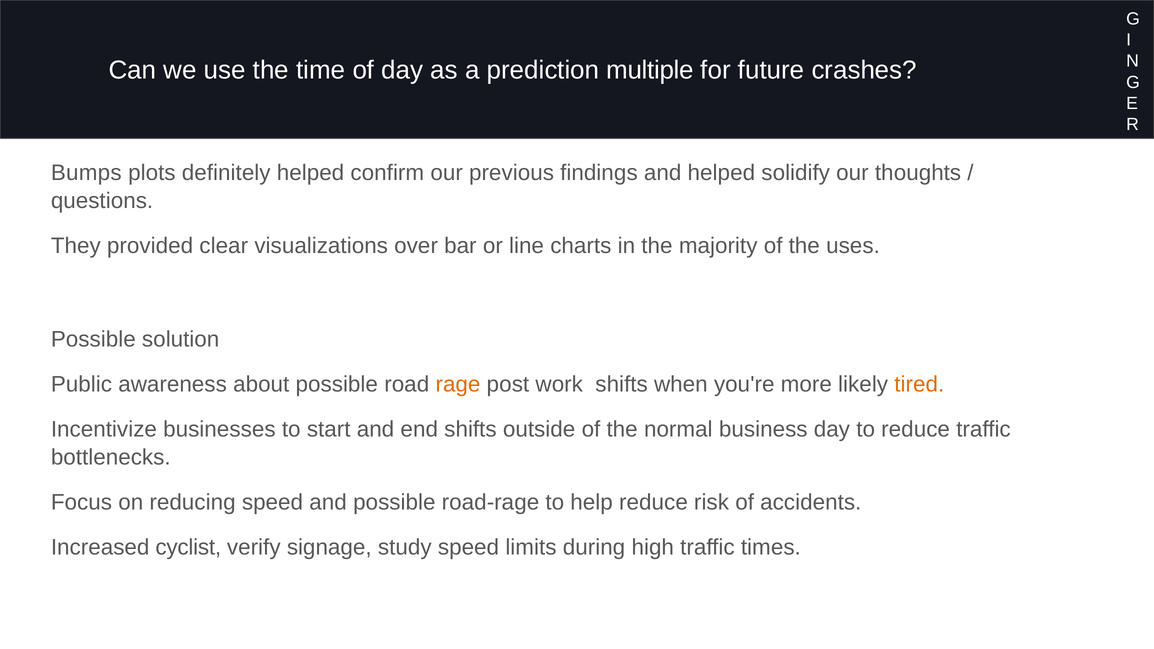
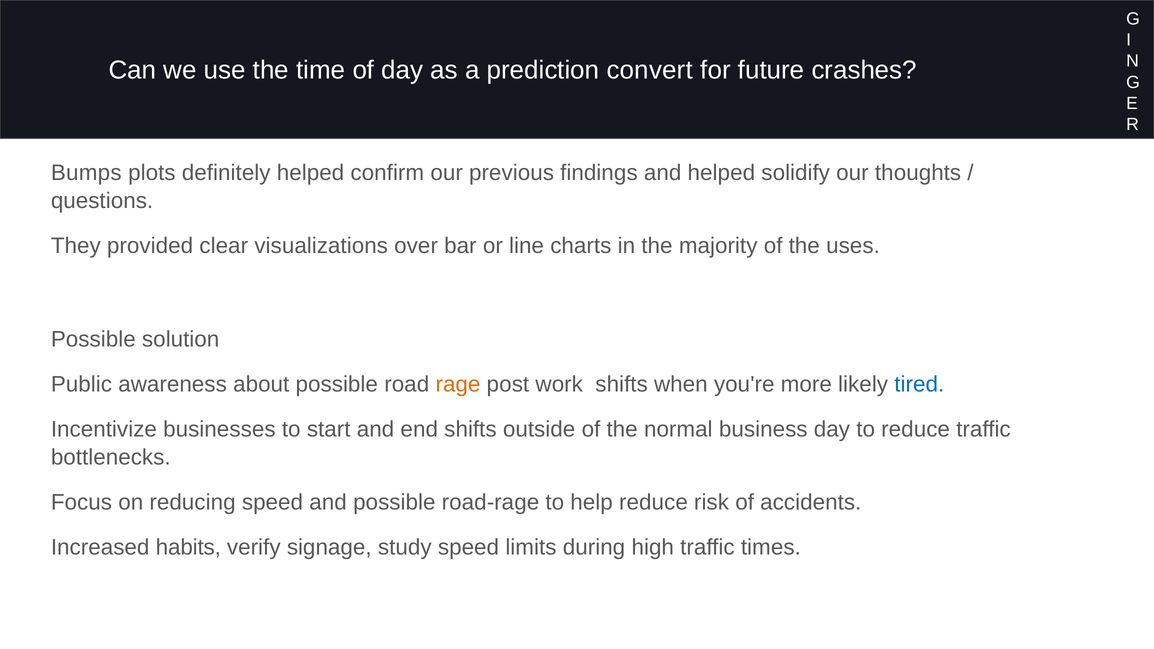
multiple: multiple -> convert
tired colour: orange -> blue
cyclist: cyclist -> habits
